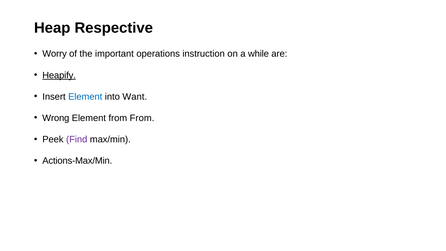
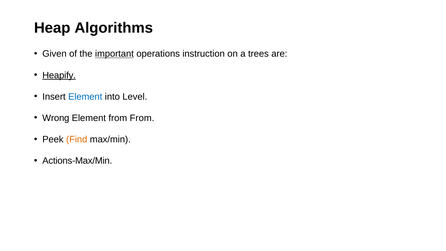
Respective: Respective -> Algorithms
Worry: Worry -> Given
important underline: none -> present
while: while -> trees
Want: Want -> Level
Find colour: purple -> orange
